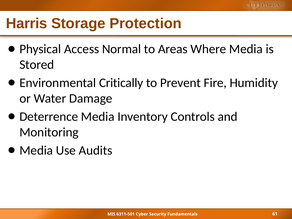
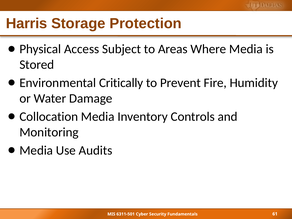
Normal: Normal -> Subject
Deterrence: Deterrence -> Collocation
